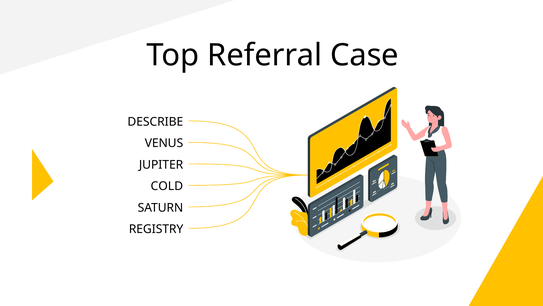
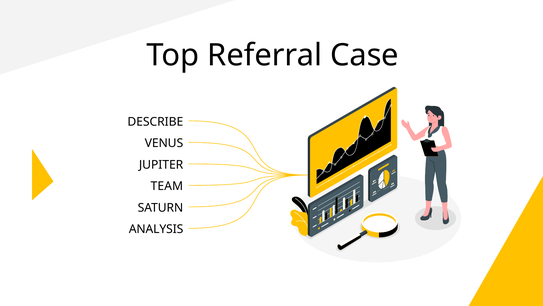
COLD: COLD -> TEAM
REGISTRY: REGISTRY -> ANALYSIS
